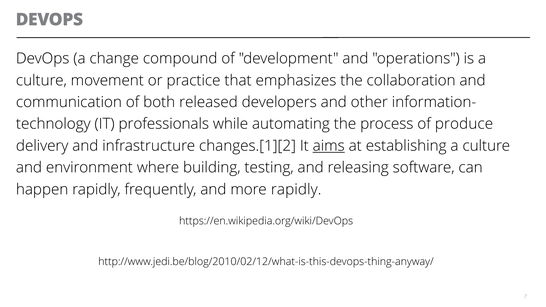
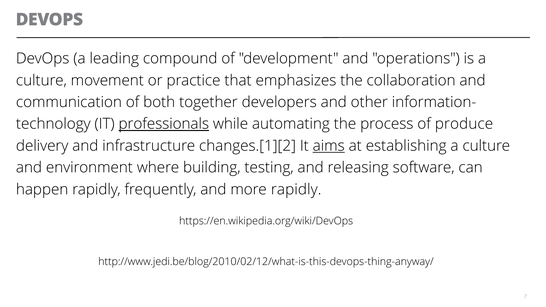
change: change -> leading
released: released -> together
professionals underline: none -> present
